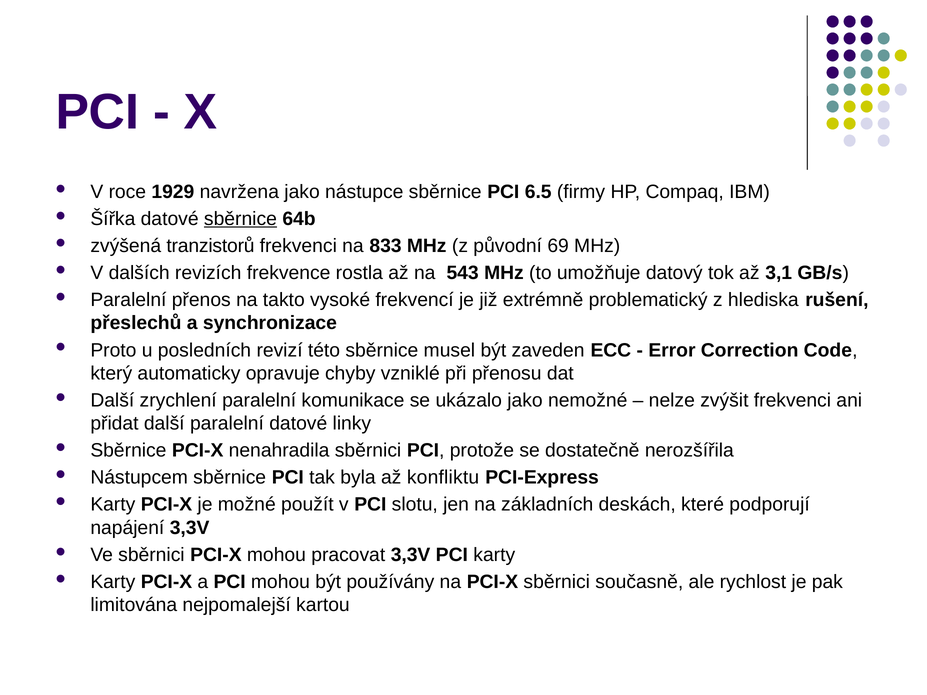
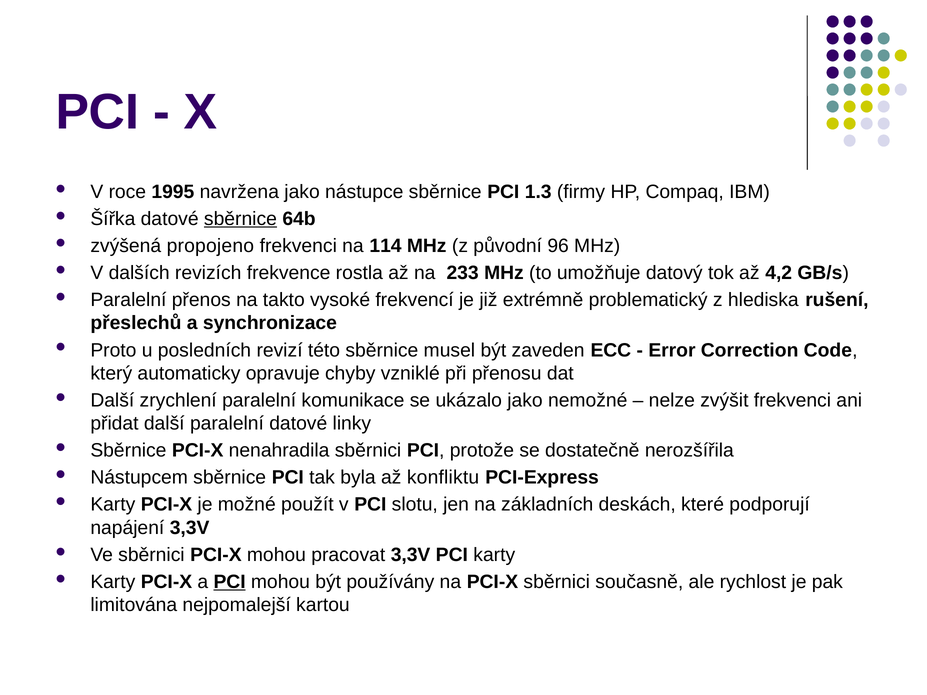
1929: 1929 -> 1995
6.5: 6.5 -> 1.3
tranzistorů: tranzistorů -> propojeno
833: 833 -> 114
69: 69 -> 96
543: 543 -> 233
3,1: 3,1 -> 4,2
PCI at (230, 582) underline: none -> present
